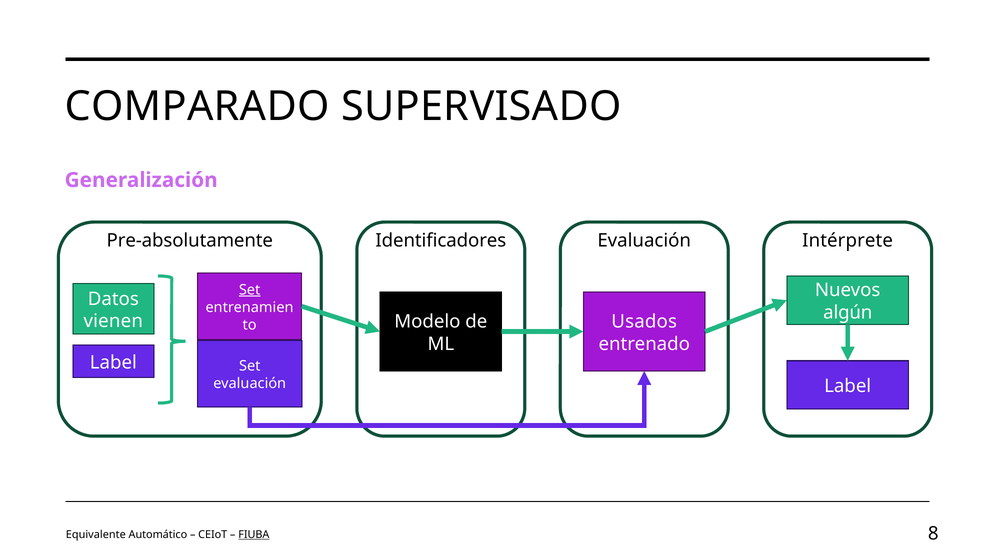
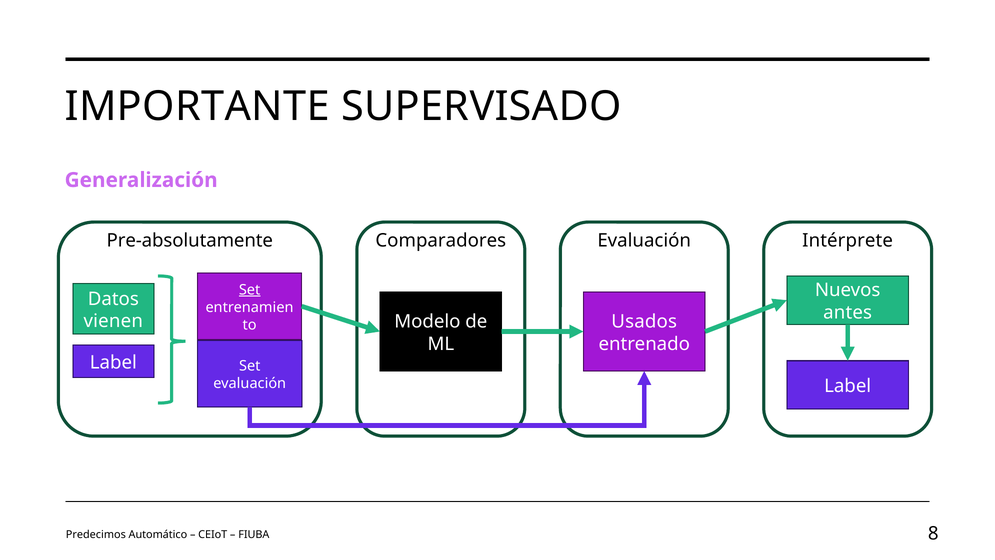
COMPARADO: COMPARADO -> IMPORTANTE
Identificadores: Identificadores -> Comparadores
algún: algún -> antes
Equivalente: Equivalente -> Predecimos
FIUBA underline: present -> none
